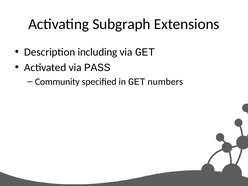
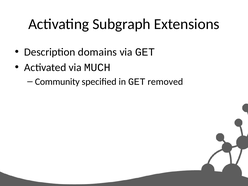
including: including -> domains
PASS: PASS -> MUCH
numbers: numbers -> removed
